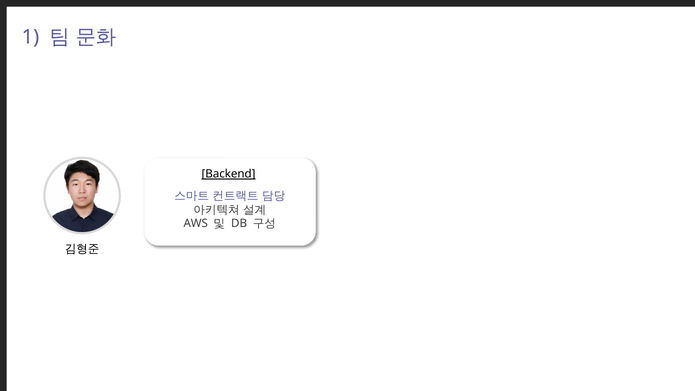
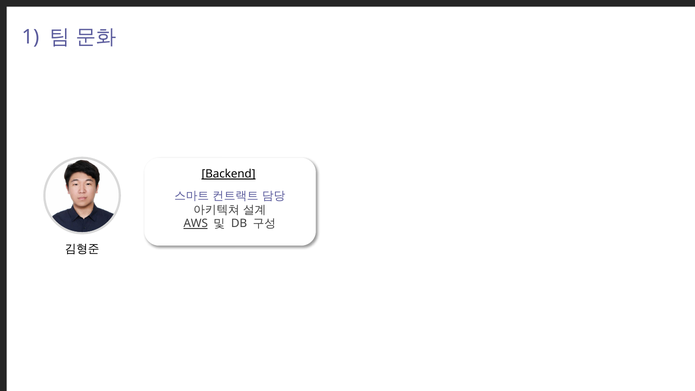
AWS underline: none -> present
